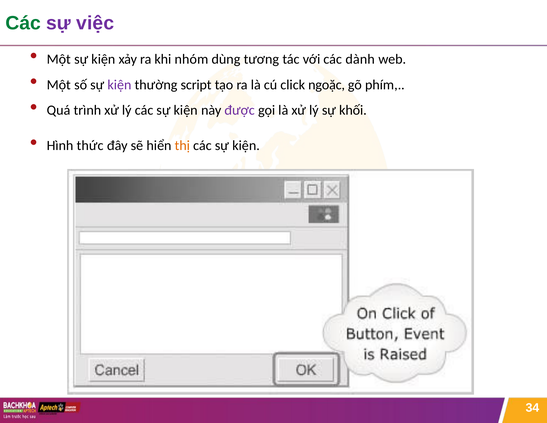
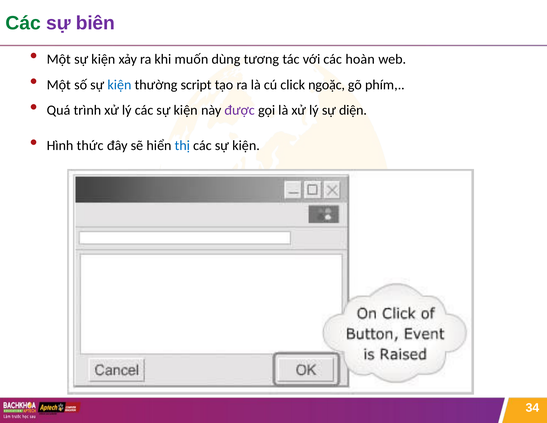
việc: việc -> biên
nhóm: nhóm -> muốn
dành: dành -> hoàn
kiện at (119, 85) colour: purple -> blue
khối: khối -> diện
thị colour: orange -> blue
